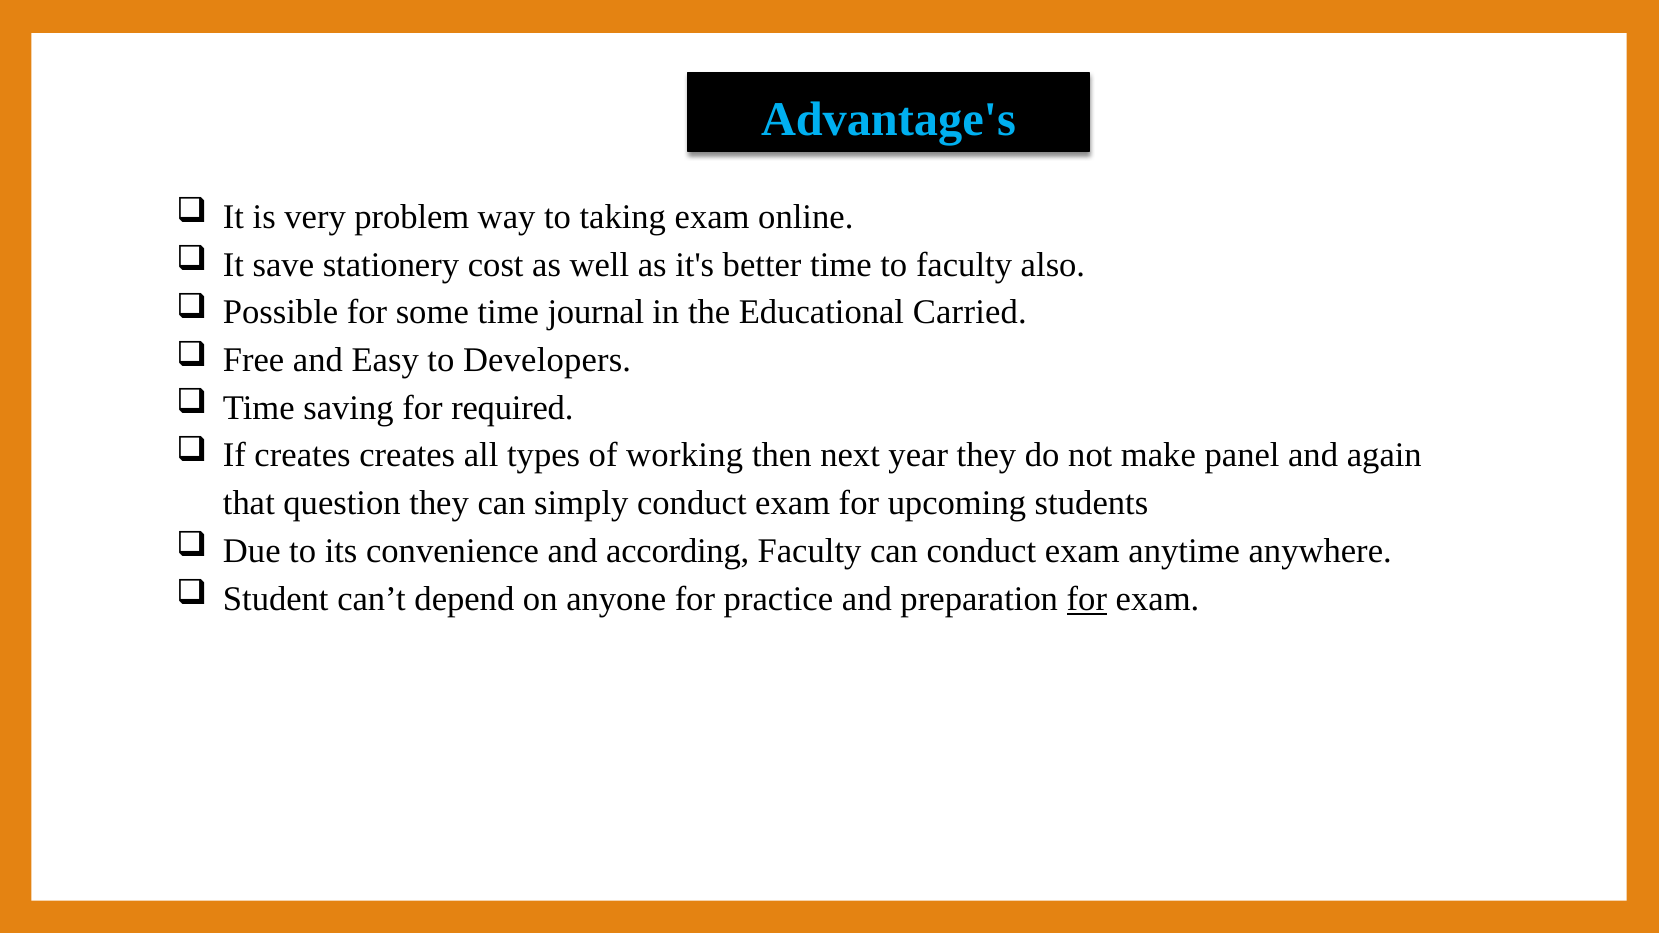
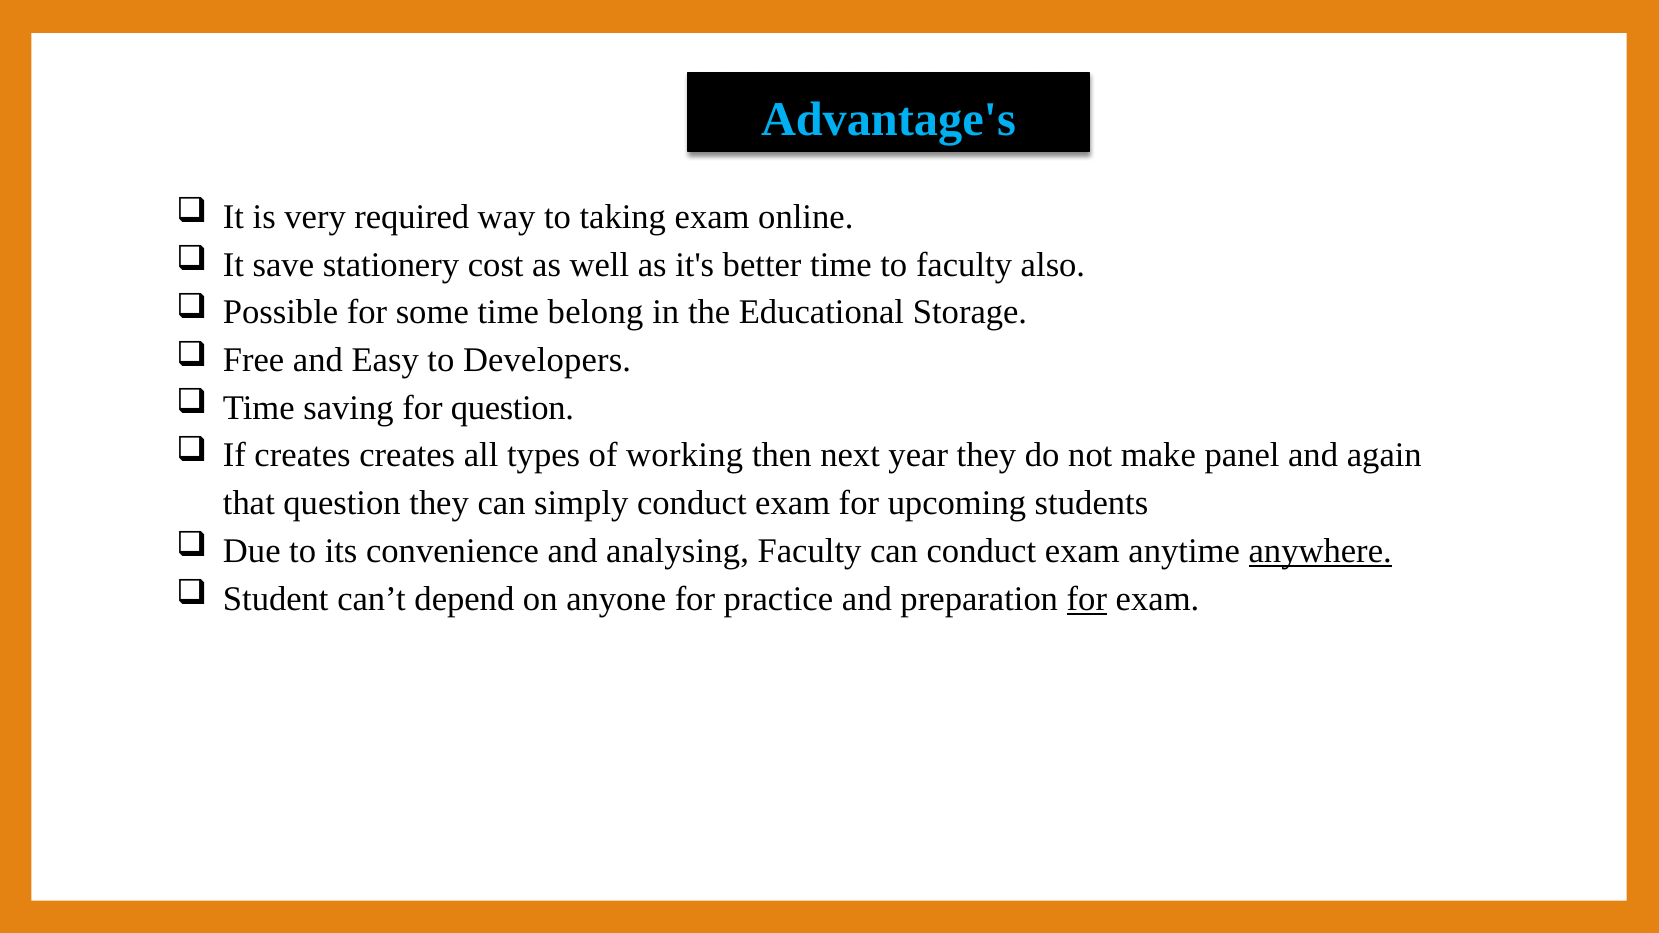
problem: problem -> required
journal: journal -> belong
Carried: Carried -> Storage
for required: required -> question
according: according -> analysing
anywhere underline: none -> present
